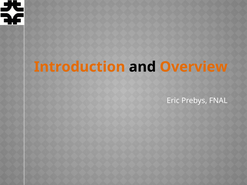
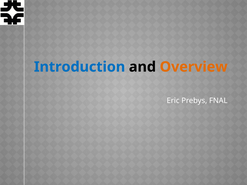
Introduction colour: orange -> blue
